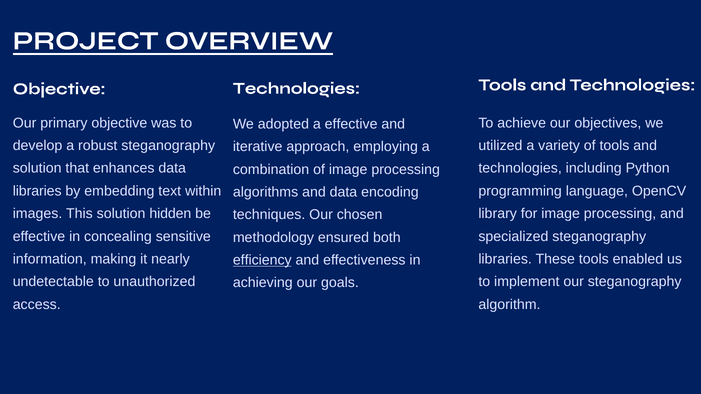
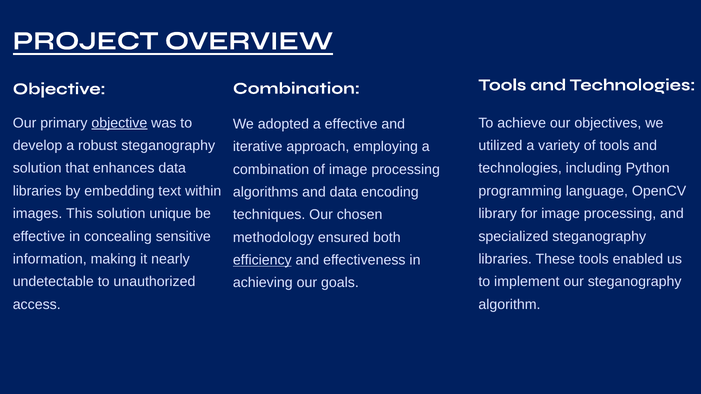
Technologies at (296, 88): Technologies -> Combination
objective at (119, 123) underline: none -> present
hidden: hidden -> unique
